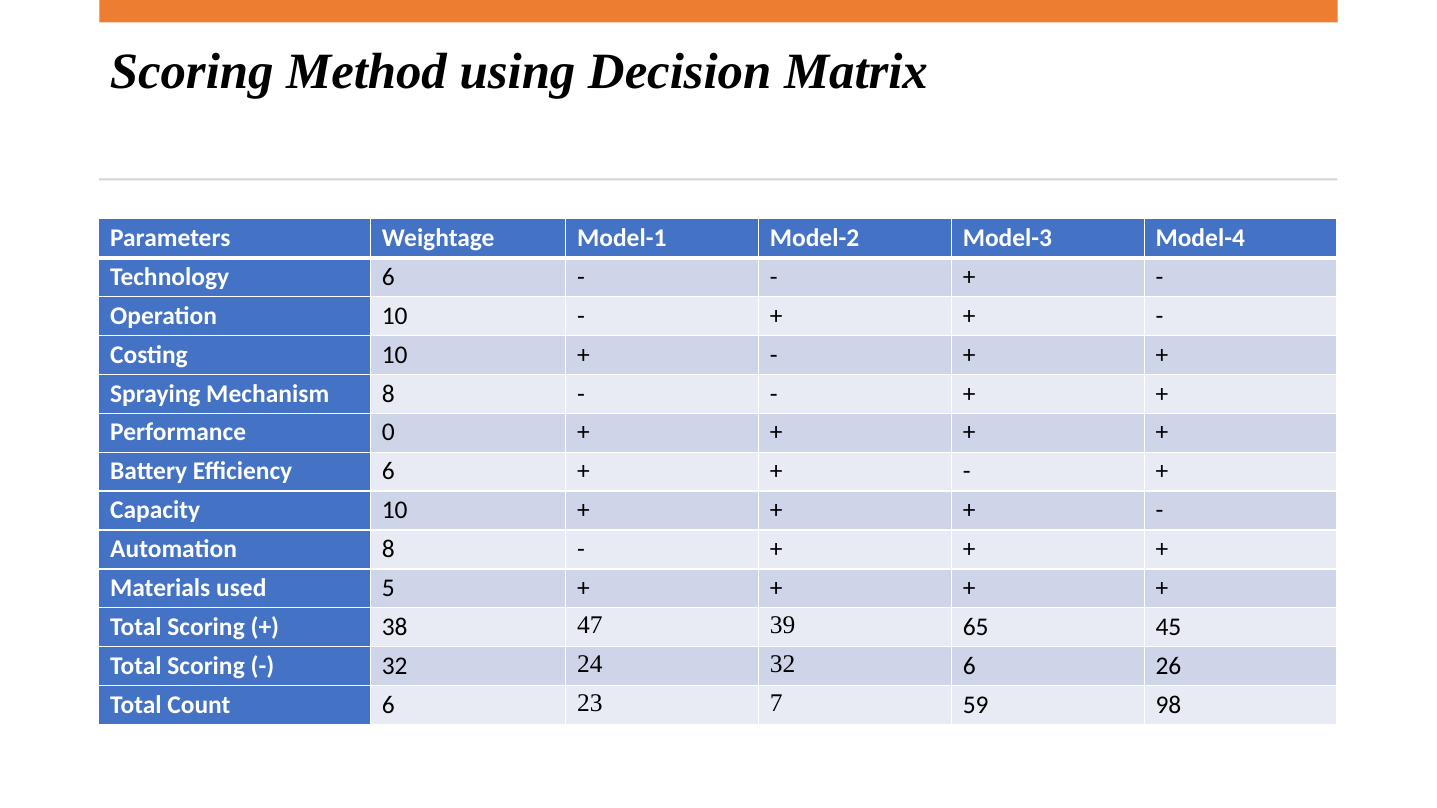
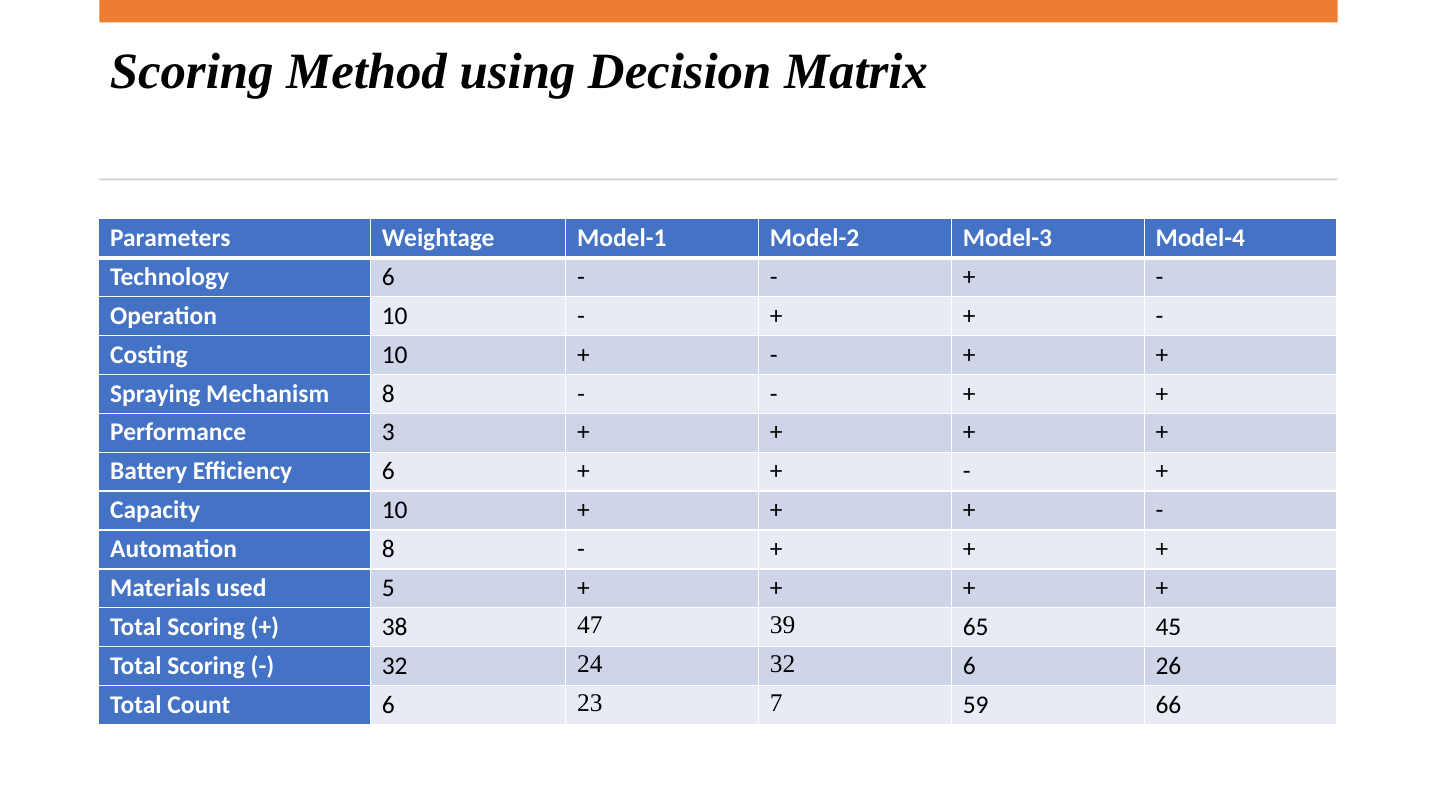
0: 0 -> 3
98: 98 -> 66
